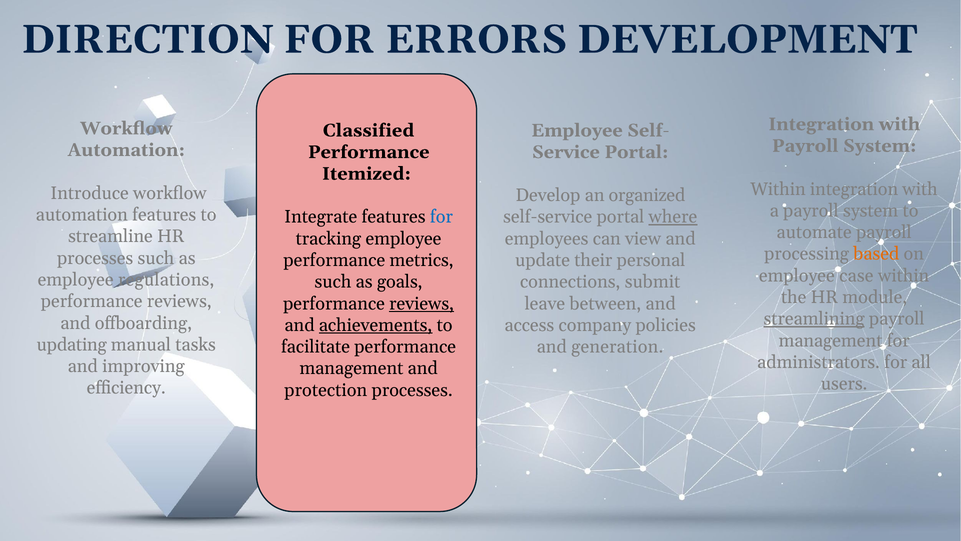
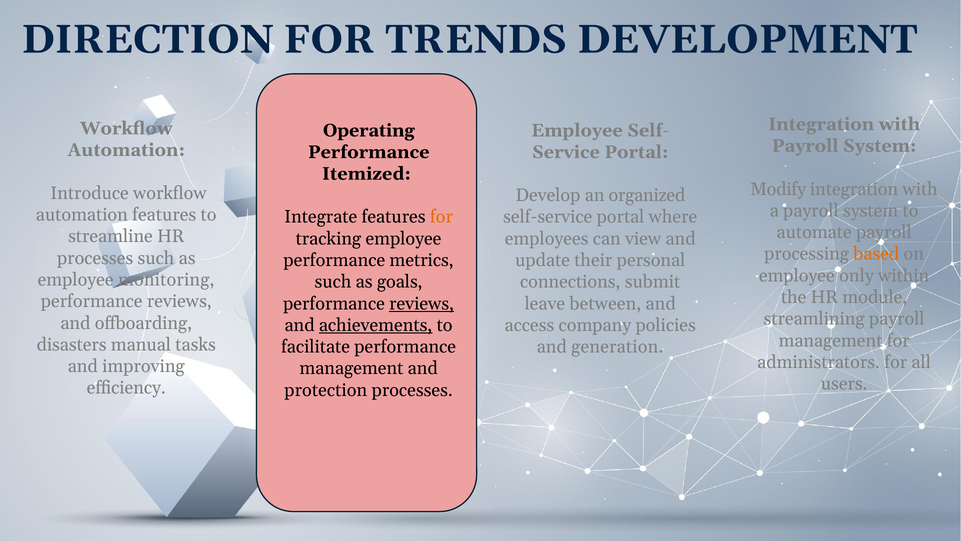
ERRORS: ERRORS -> TRENDS
Classified: Classified -> Operating
Within at (778, 189): Within -> Modify
for at (441, 217) colour: blue -> orange
where underline: present -> none
case: case -> only
regulations: regulations -> monitoring
streamlining underline: present -> none
updating: updating -> disasters
